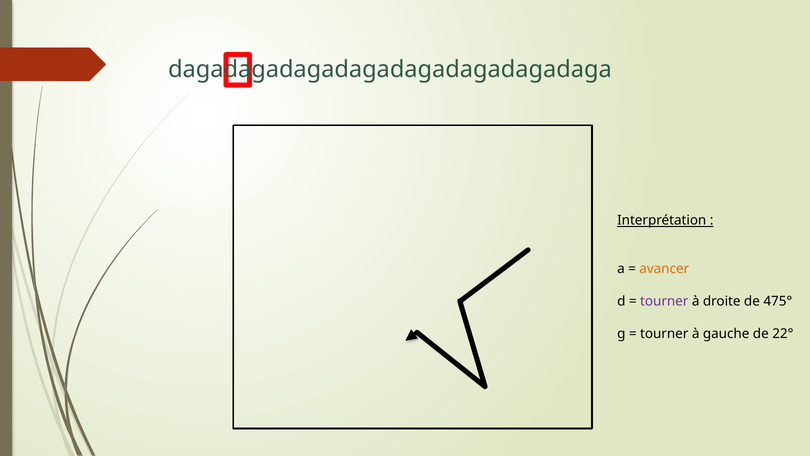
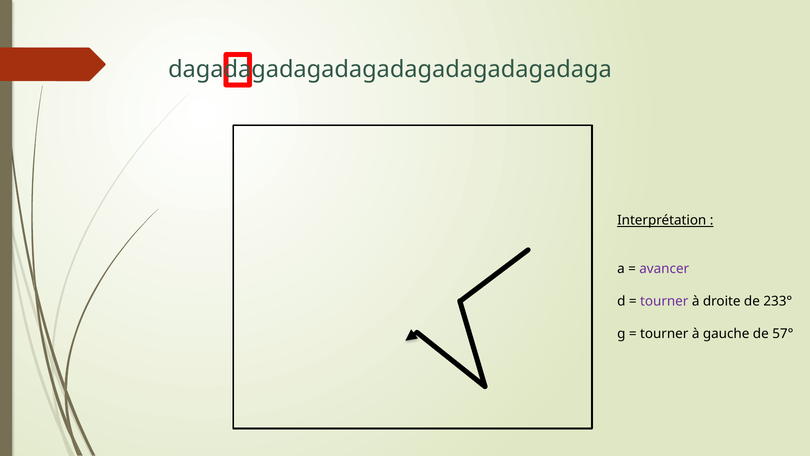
avancer colour: orange -> purple
475°: 475° -> 233°
22°: 22° -> 57°
